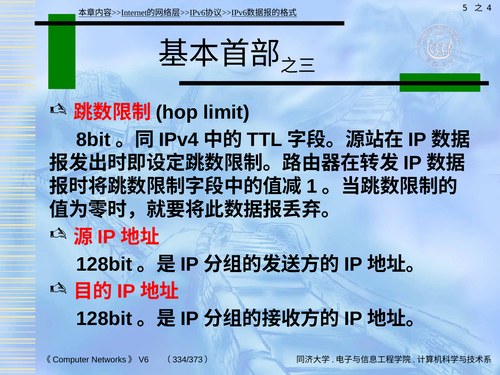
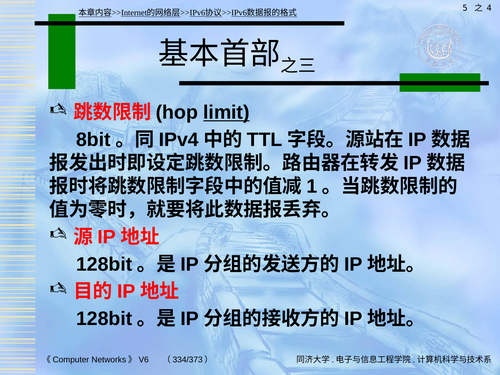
limit underline: none -> present
